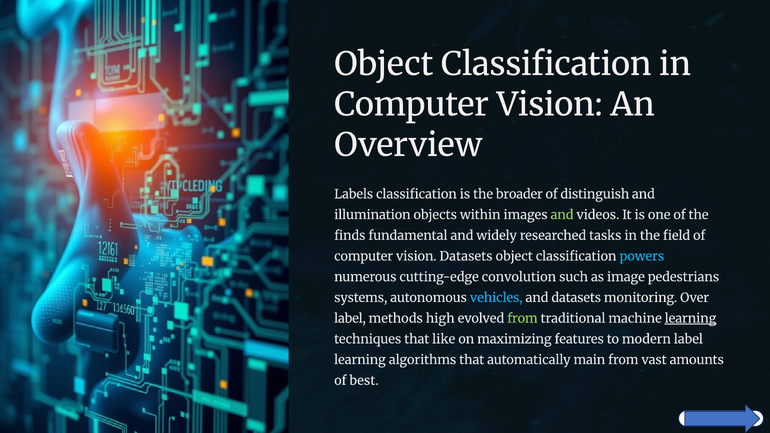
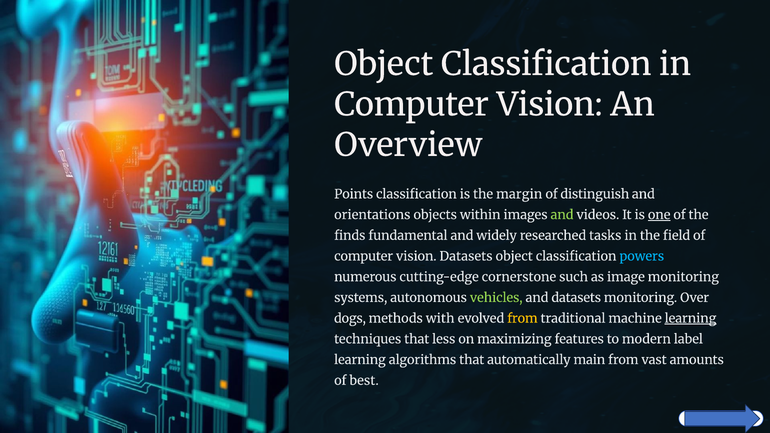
Labels: Labels -> Points
broader: broader -> margin
illumination: illumination -> orientations
one underline: none -> present
convolution: convolution -> cornerstone
image pedestrians: pedestrians -> monitoring
vehicles colour: light blue -> light green
label at (350, 319): label -> dogs
high: high -> with
from at (522, 319) colour: light green -> yellow
like: like -> less
